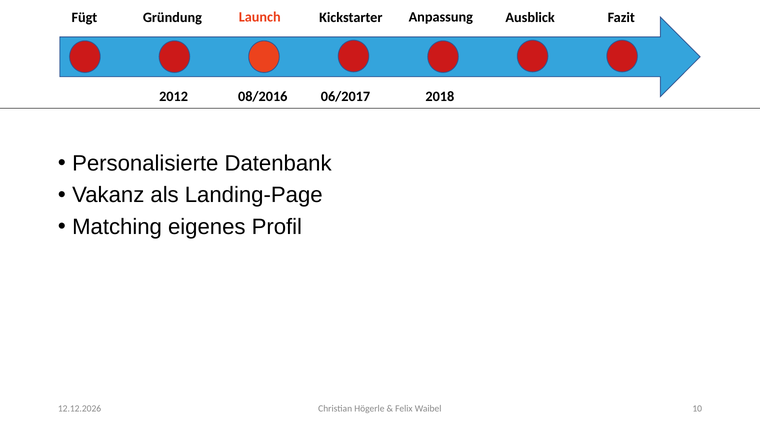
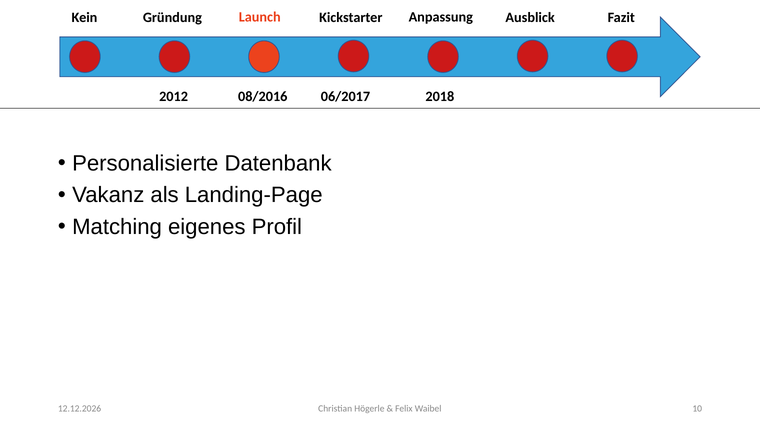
Fügt: Fügt -> Kein
